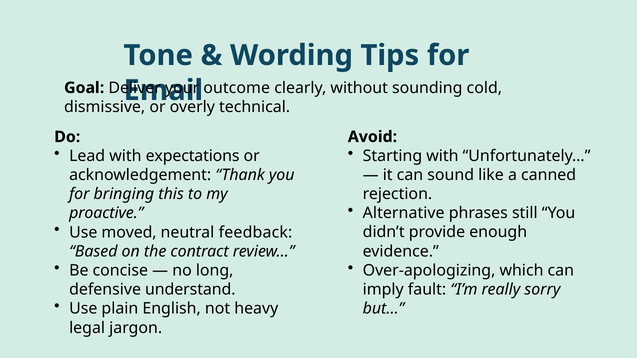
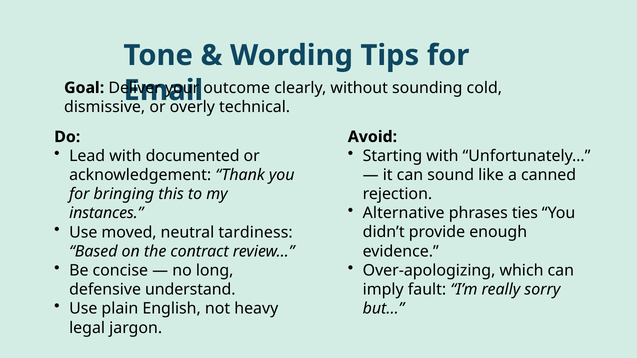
expectations: expectations -> documented
still: still -> ties
proactive: proactive -> instances
feedback: feedback -> tardiness
